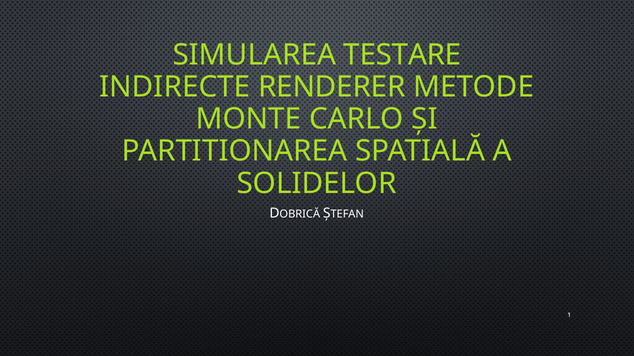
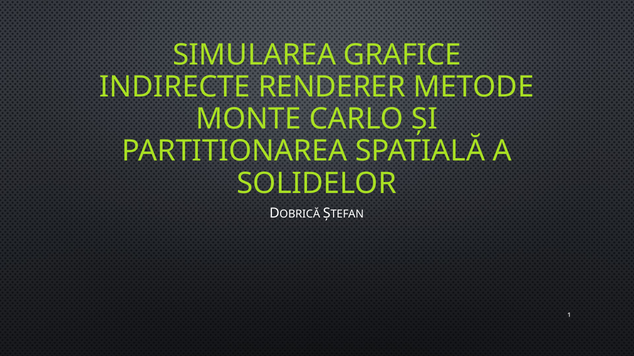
TESTARE: TESTARE -> GRAFICE
